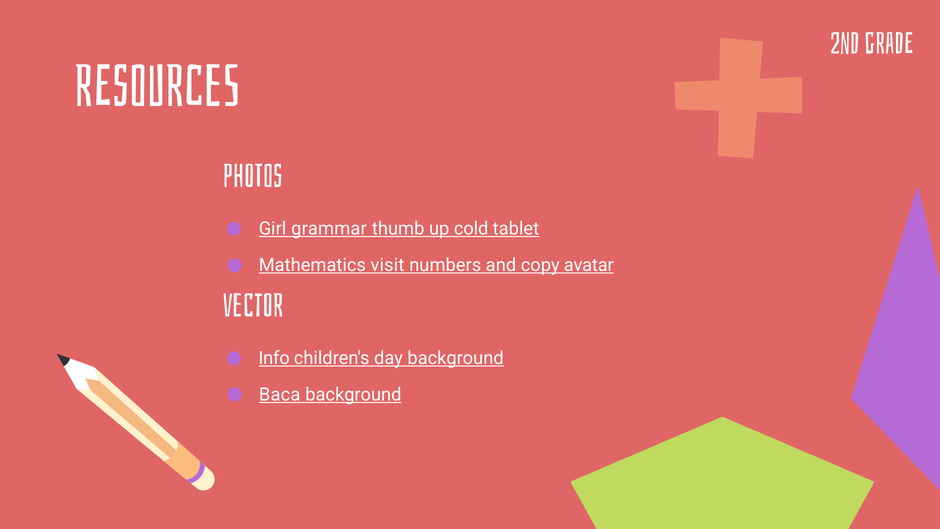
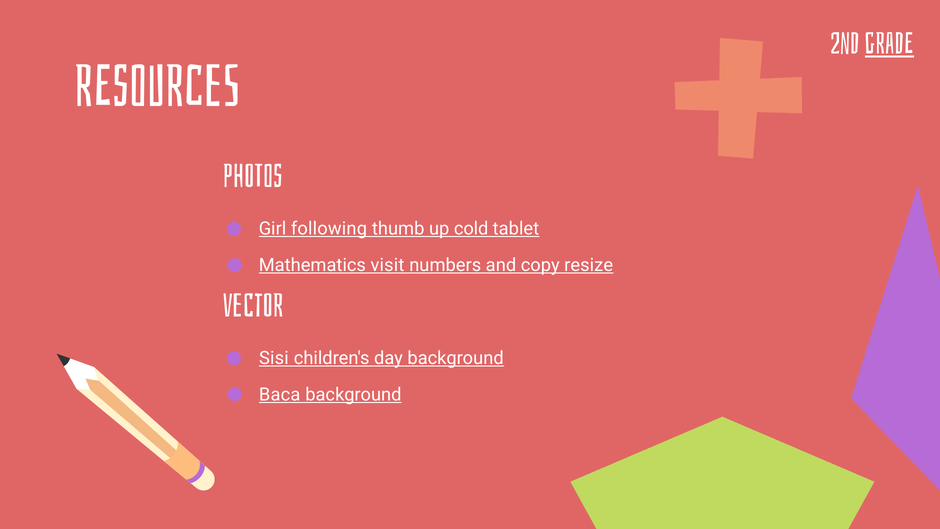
grade underline: none -> present
grammar: grammar -> following
avatar: avatar -> resize
Info: Info -> Sisi
